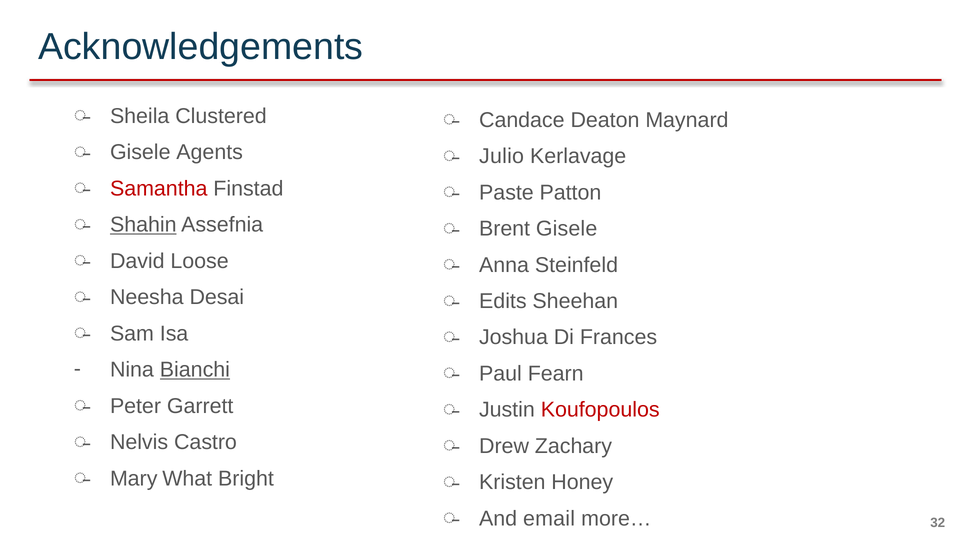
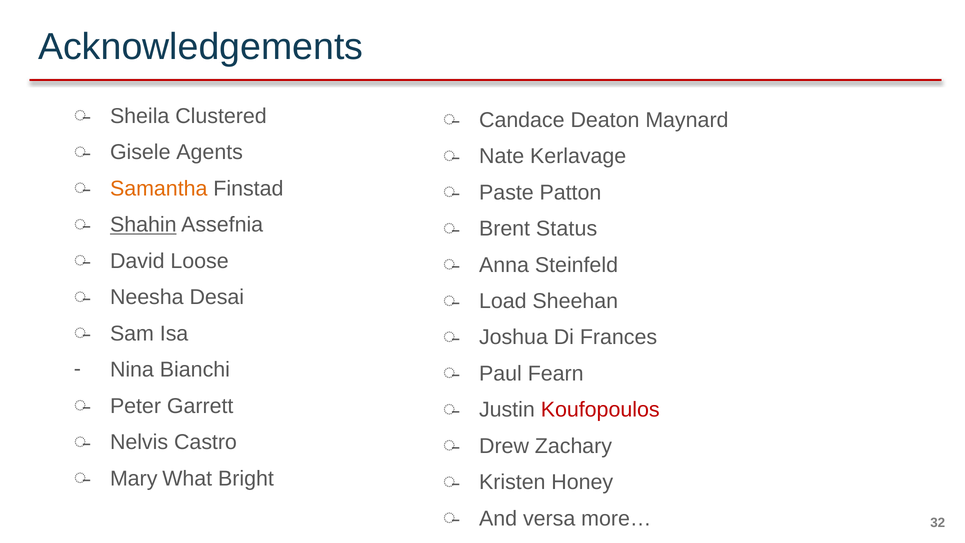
Julio: Julio -> Nate
Samantha colour: red -> orange
Brent Gisele: Gisele -> Status
Edits: Edits -> Load
Bianchi underline: present -> none
email: email -> versa
